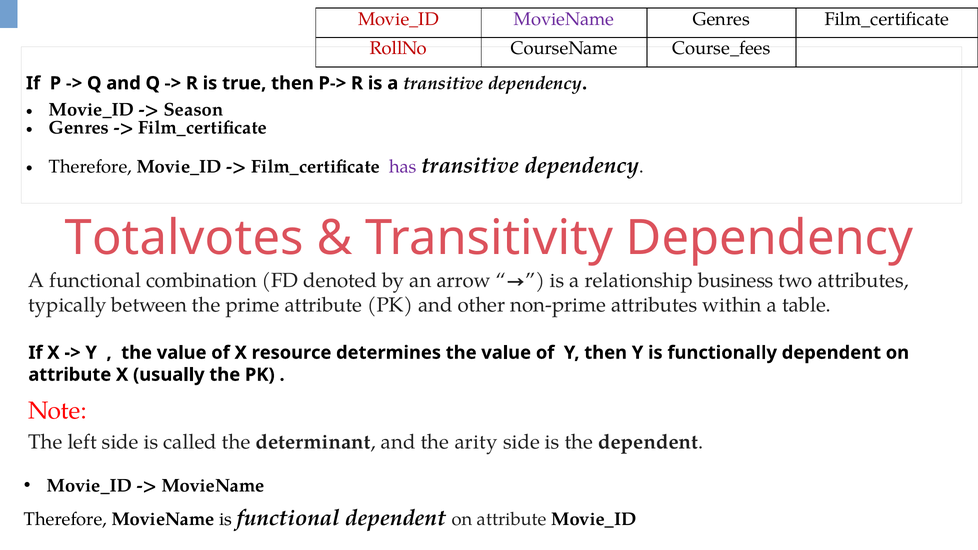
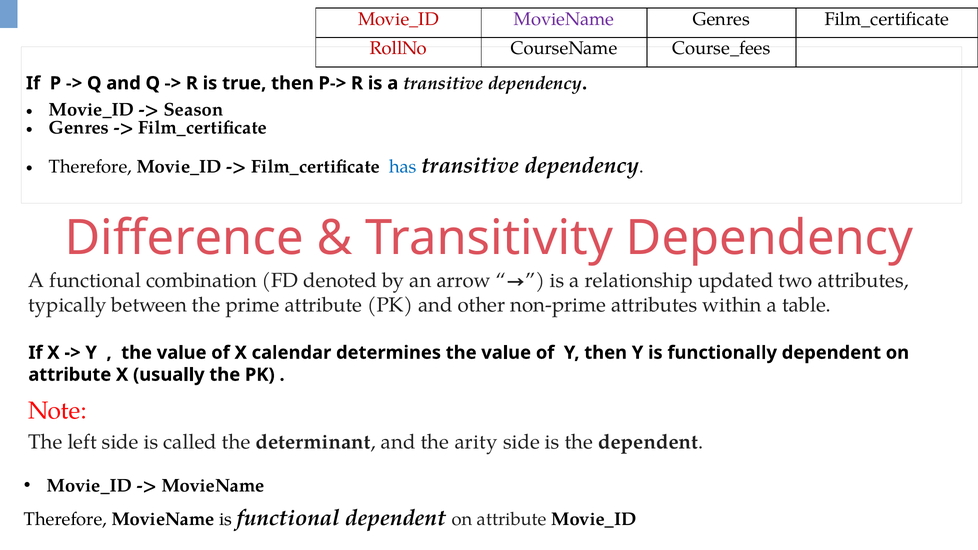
has colour: purple -> blue
Totalvotes: Totalvotes -> Difference
business: business -> updated
resource: resource -> calendar
